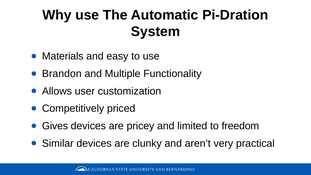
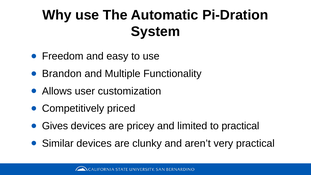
Materials: Materials -> Freedom
to freedom: freedom -> practical
